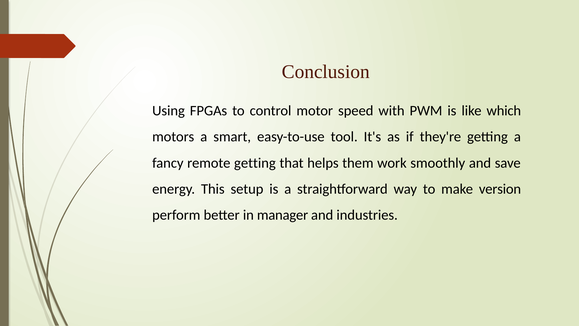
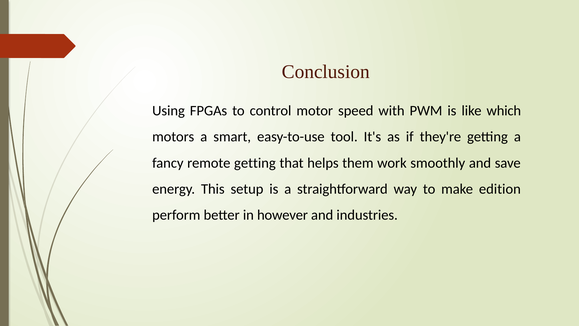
version: version -> edition
manager: manager -> however
